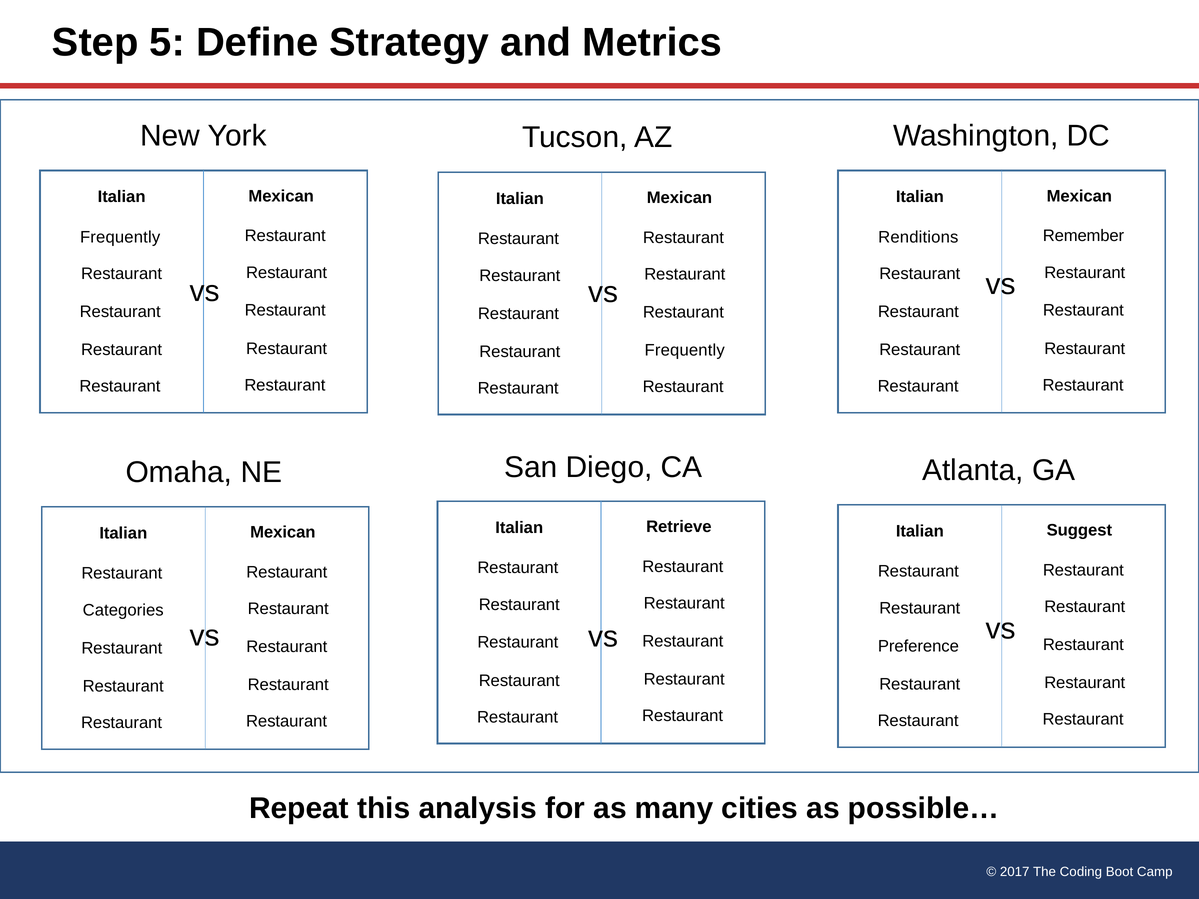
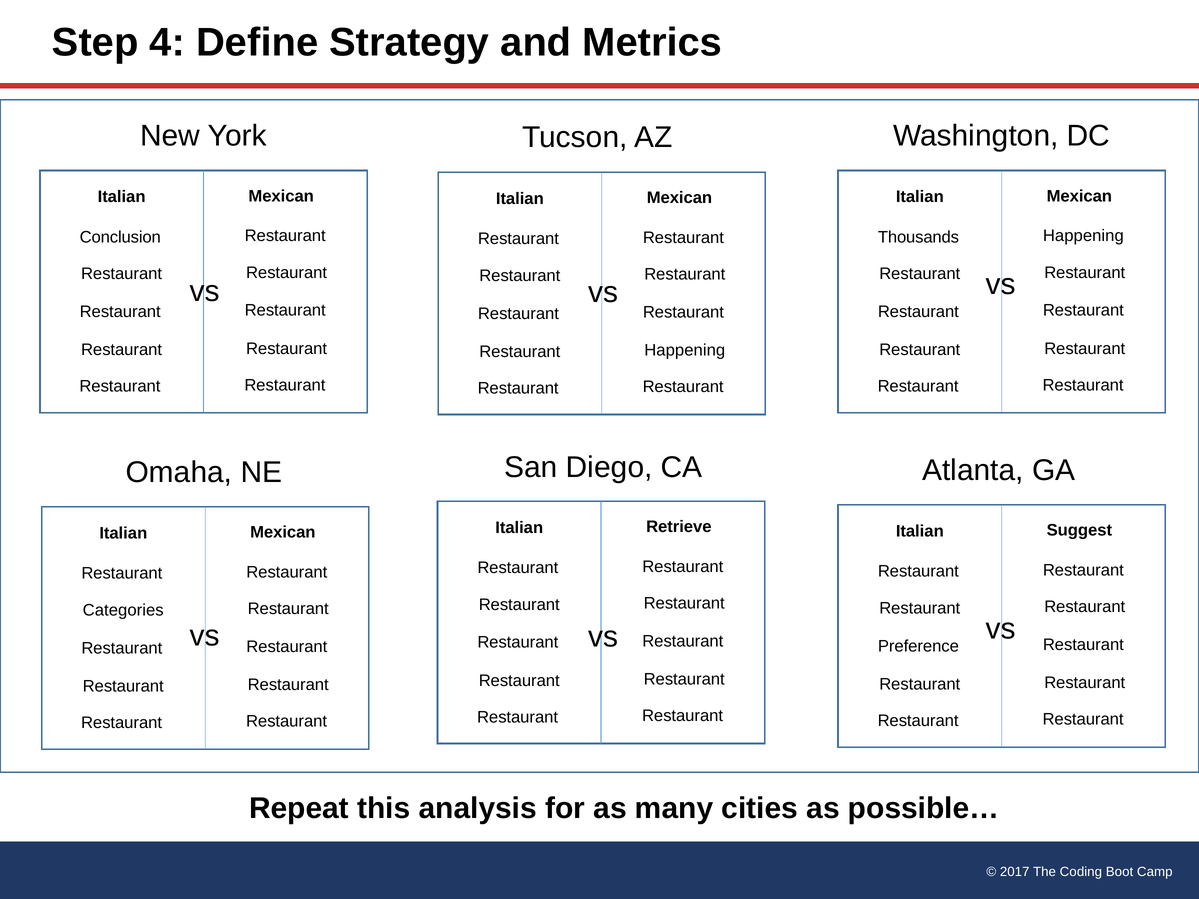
5: 5 -> 4
Remember at (1083, 236): Remember -> Happening
Frequently at (120, 237): Frequently -> Conclusion
Renditions: Renditions -> Thousands
Frequently at (685, 350): Frequently -> Happening
